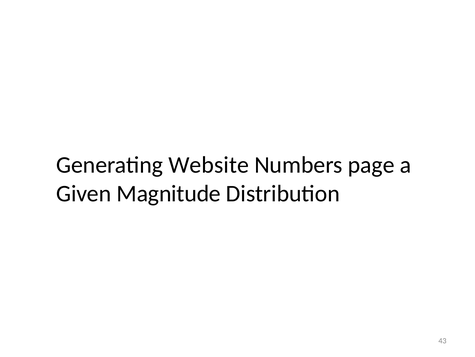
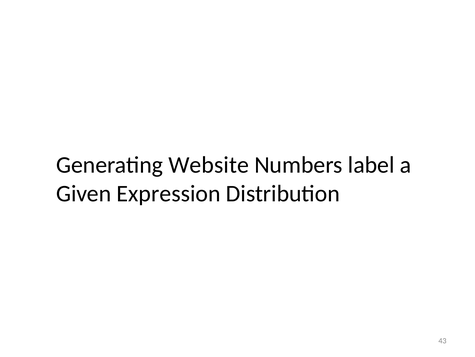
page: page -> label
Magnitude: Magnitude -> Expression
